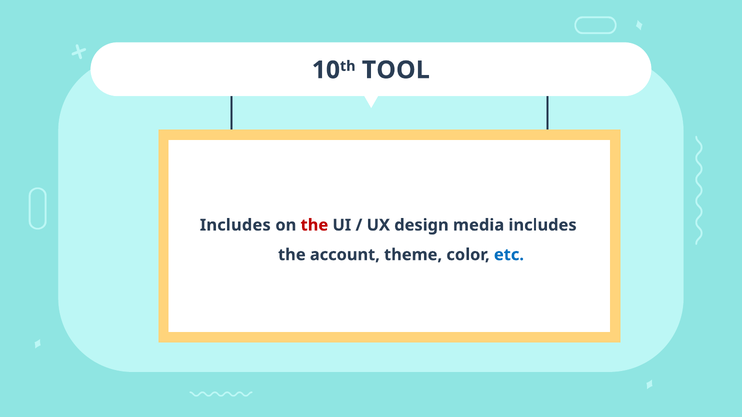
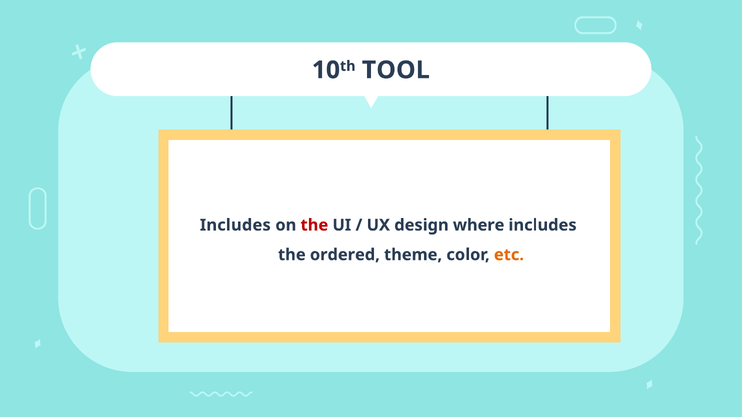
media: media -> where
account: account -> ordered
etc colour: blue -> orange
